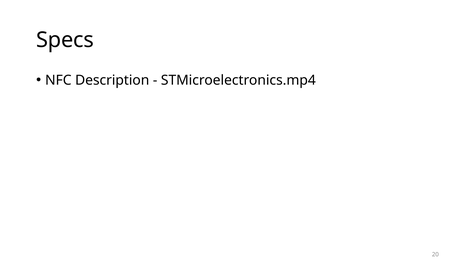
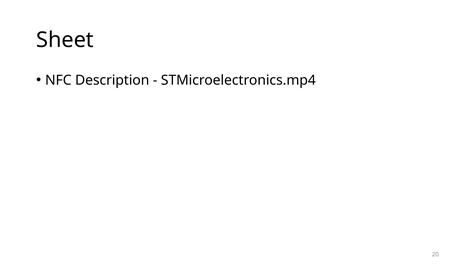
Specs: Specs -> Sheet
